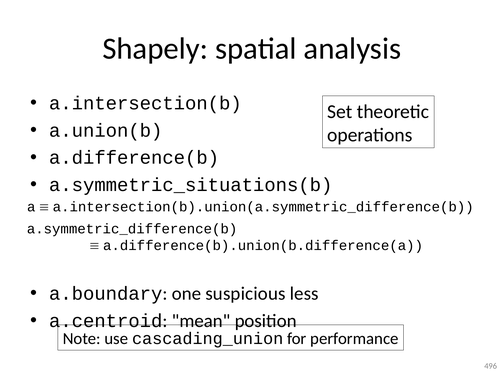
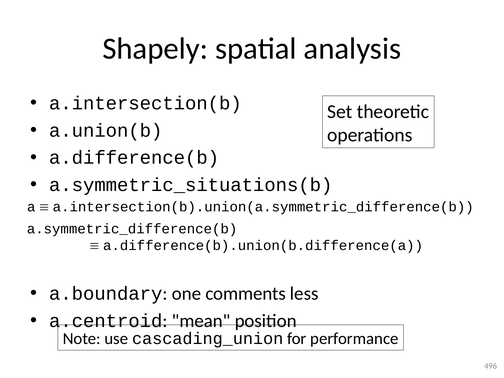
suspicious: suspicious -> comments
